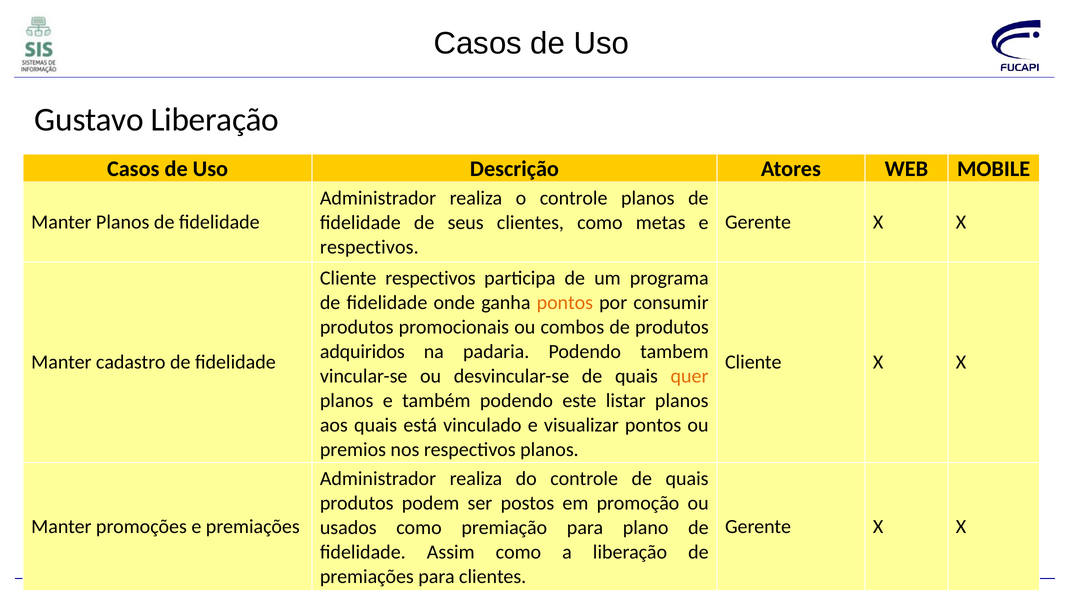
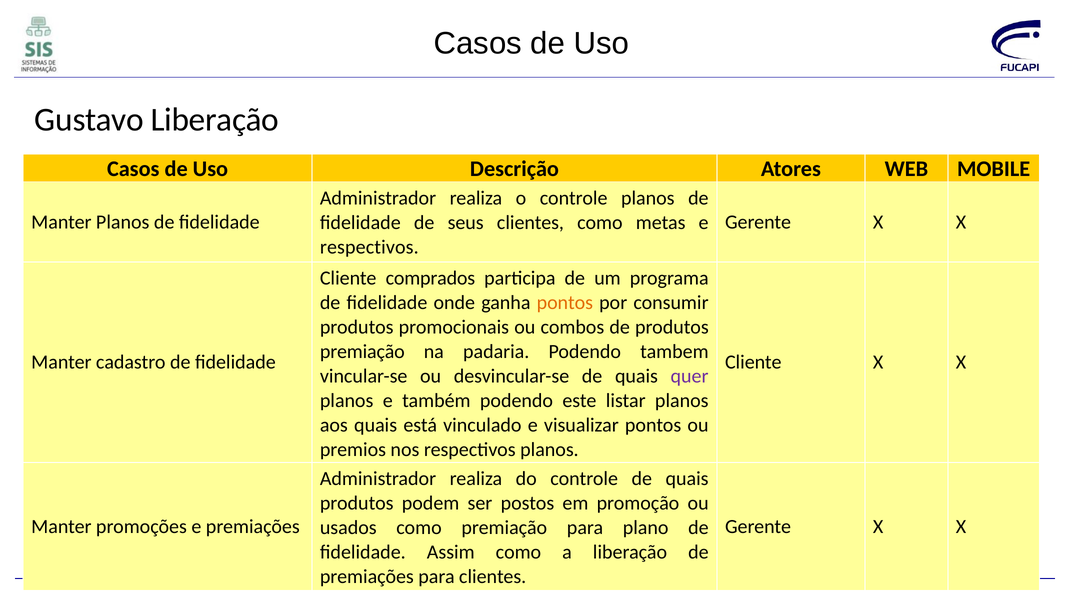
Cliente respectivos: respectivos -> comprados
adquiridos at (362, 351): adquiridos -> premiação
quer colour: orange -> purple
